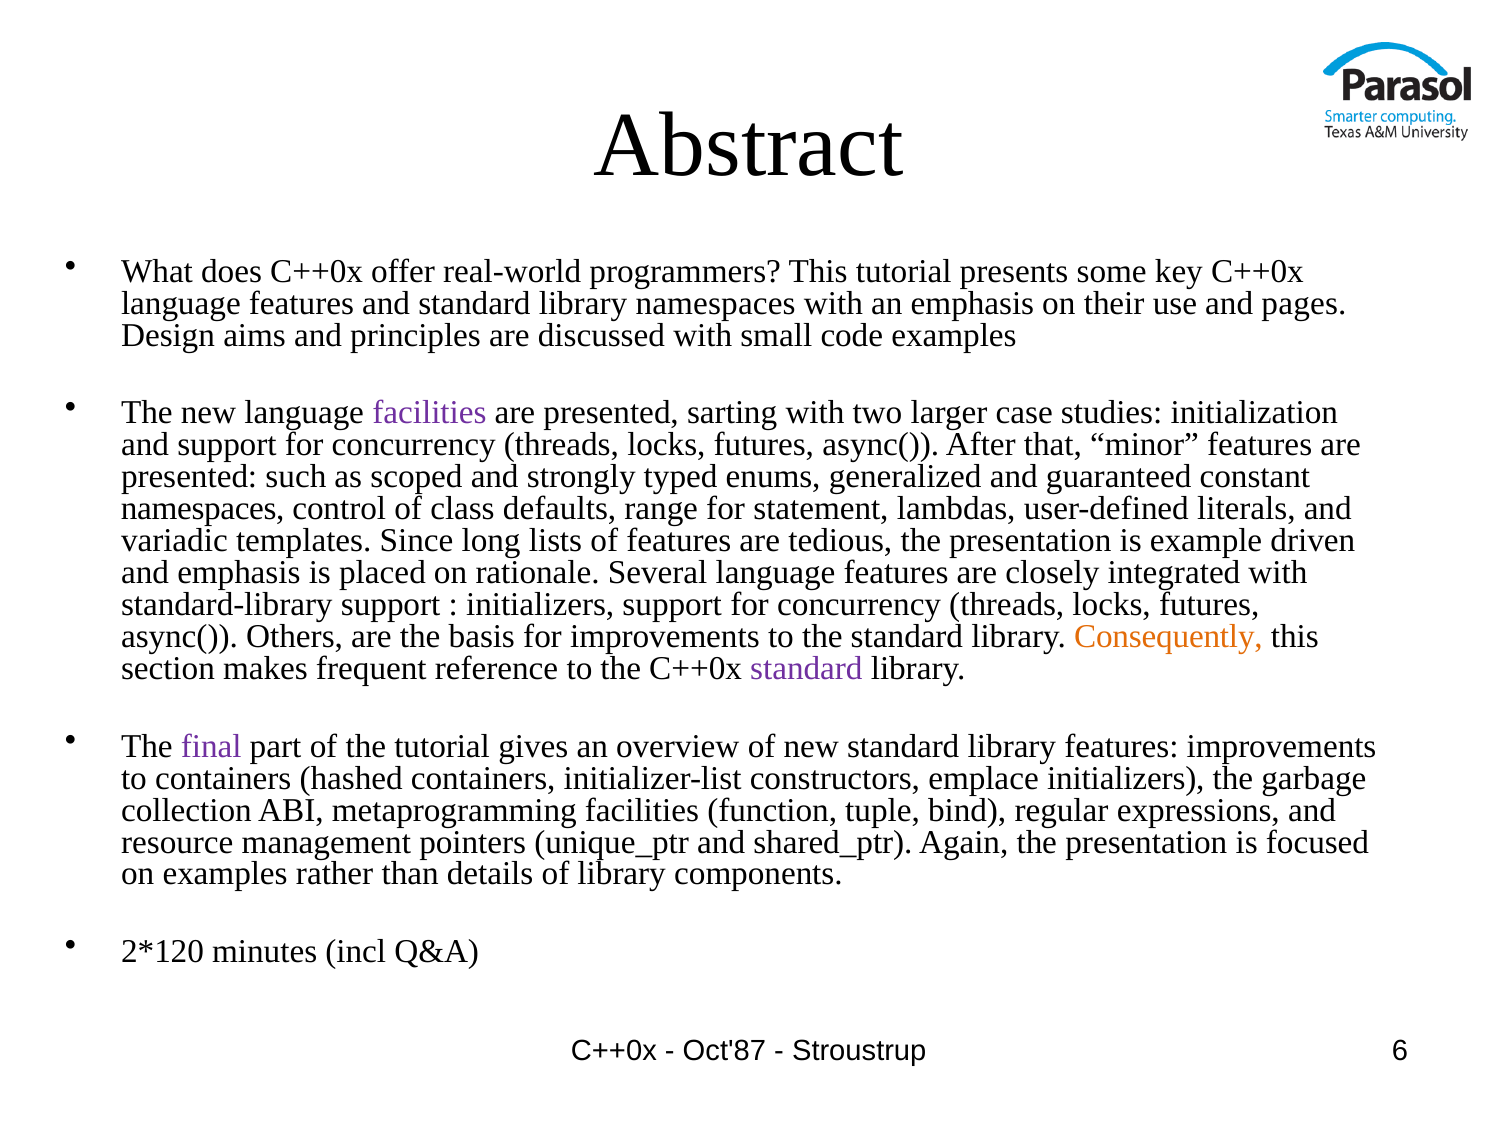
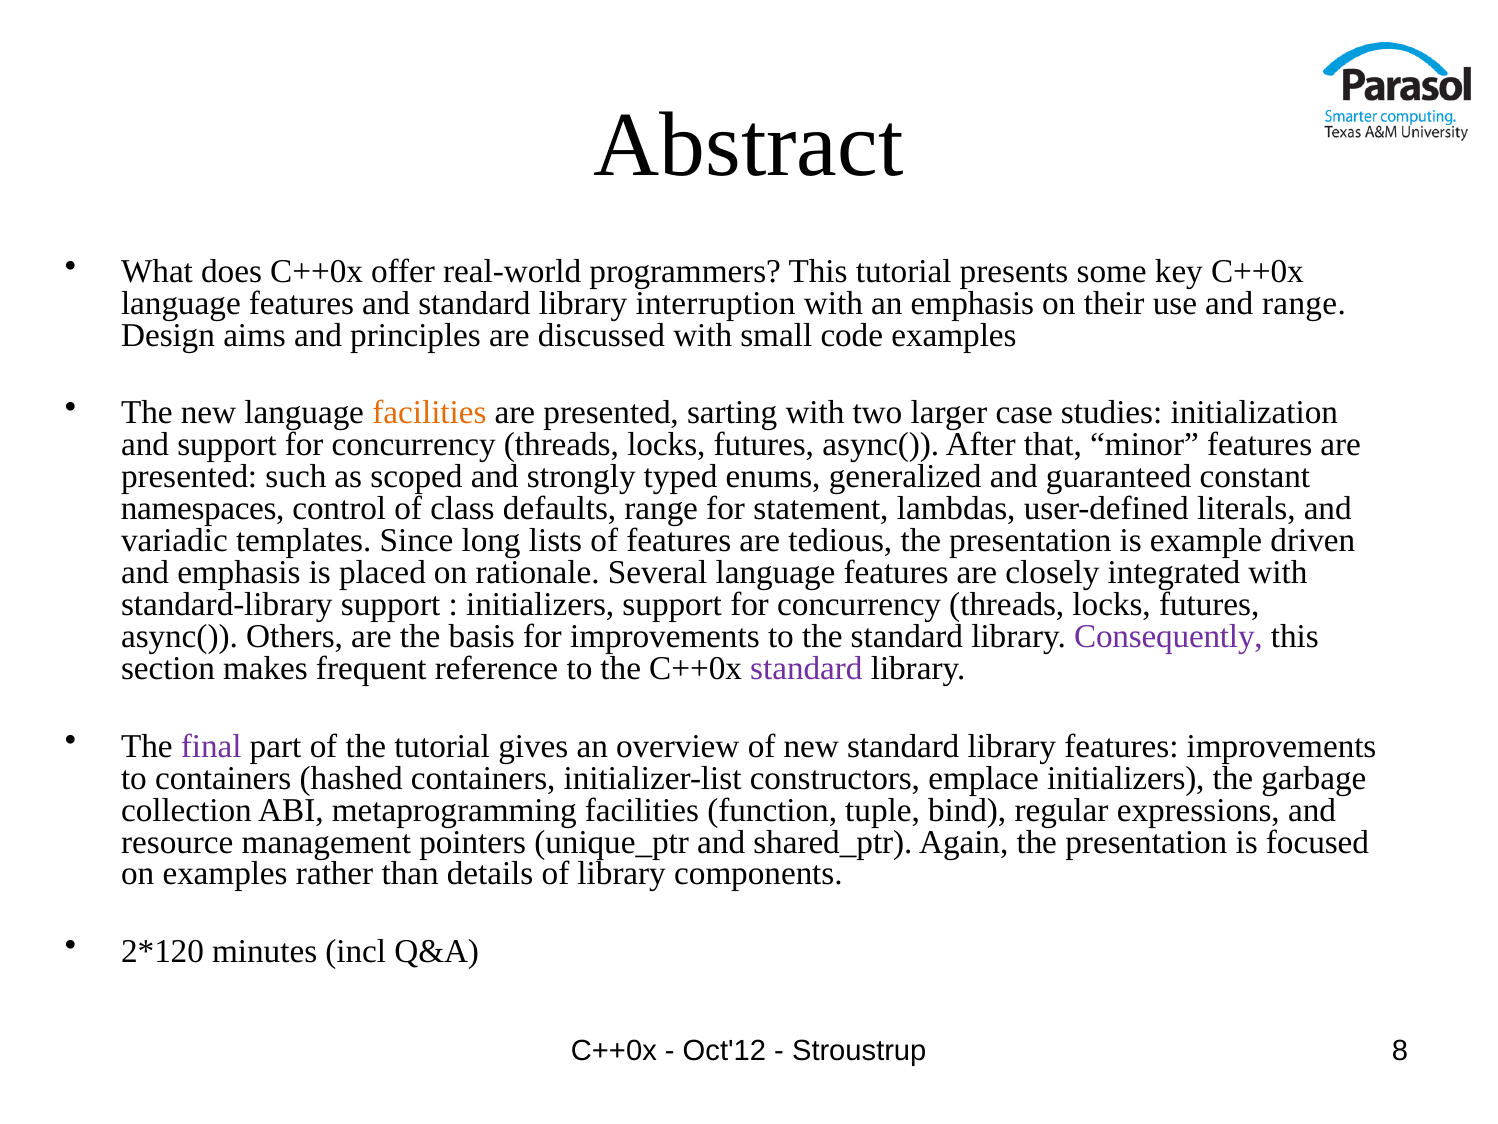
library namespaces: namespaces -> interruption
and pages: pages -> range
facilities at (429, 413) colour: purple -> orange
Consequently colour: orange -> purple
Oct'87: Oct'87 -> Oct'12
6: 6 -> 8
